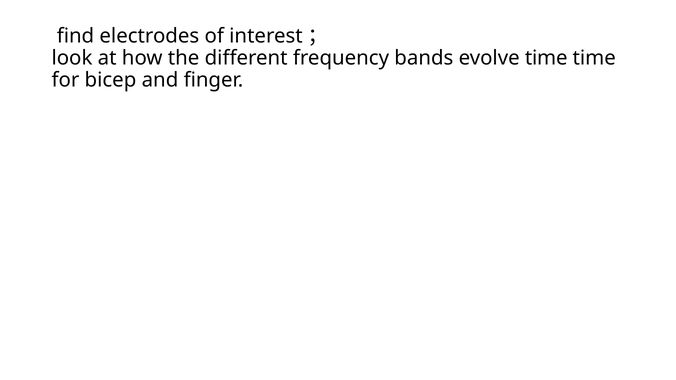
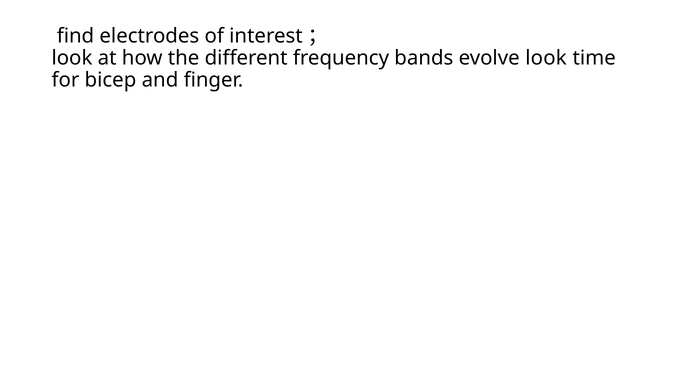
evolve time: time -> look
